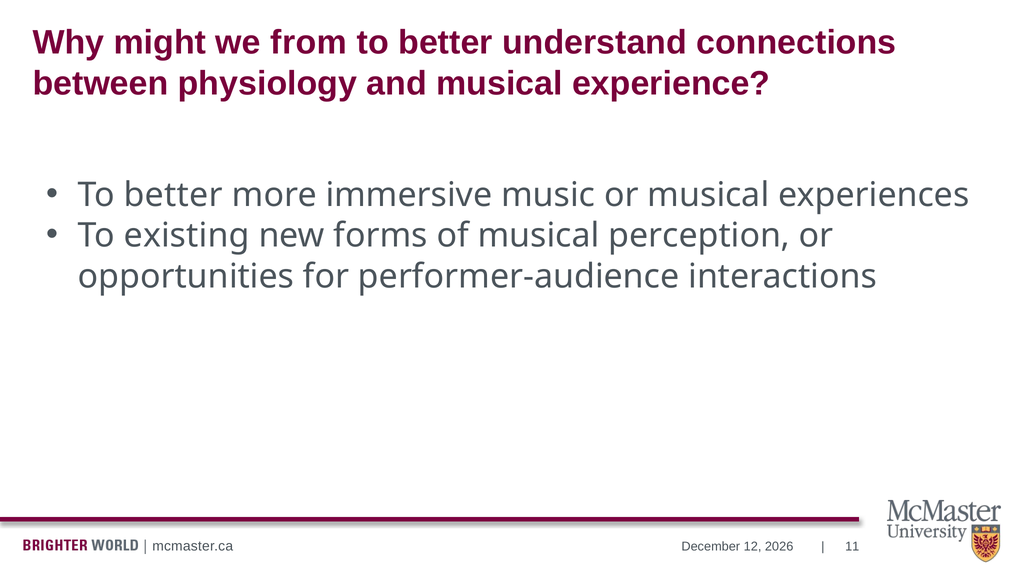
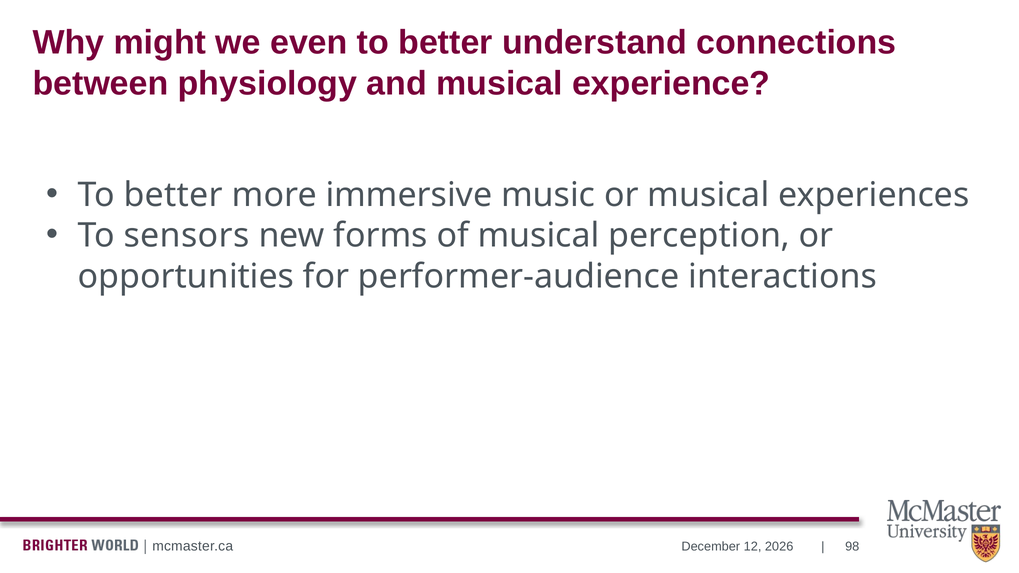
from: from -> even
existing: existing -> sensors
11: 11 -> 98
